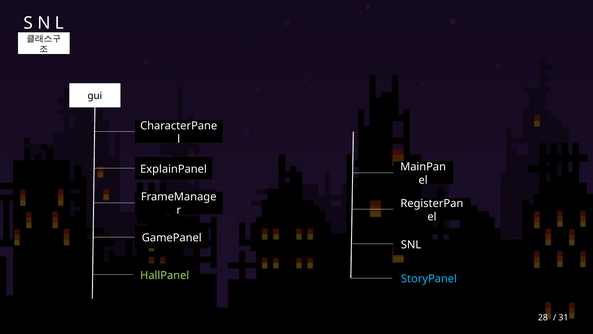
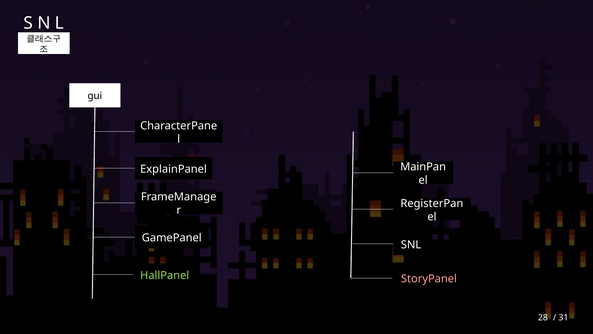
StoryPanel colour: light blue -> pink
